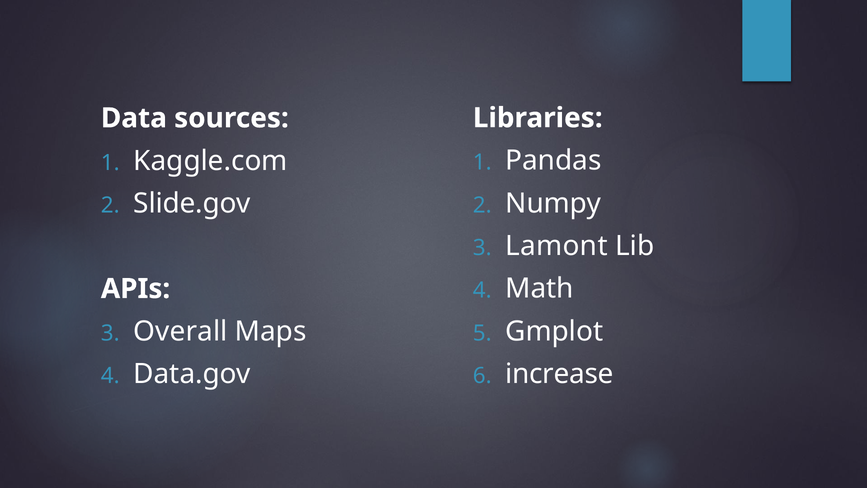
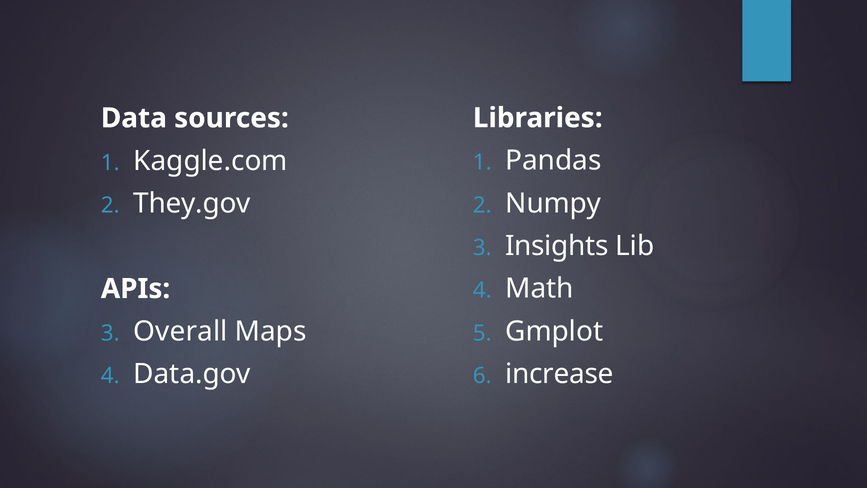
Slide.gov: Slide.gov -> They.gov
Lamont: Lamont -> Insights
